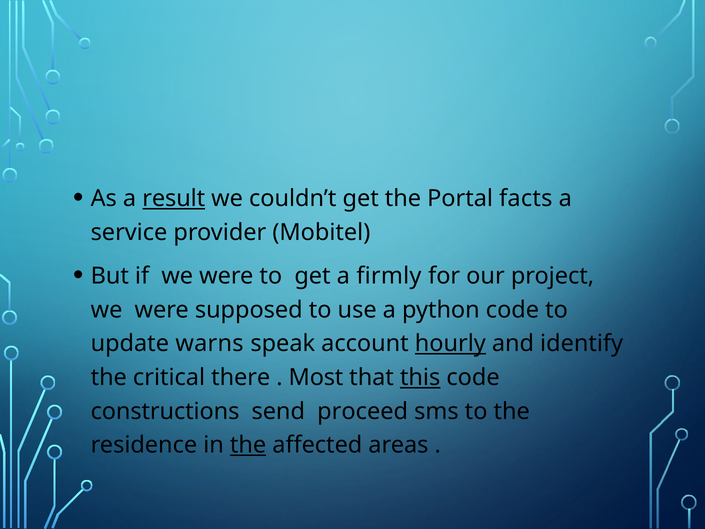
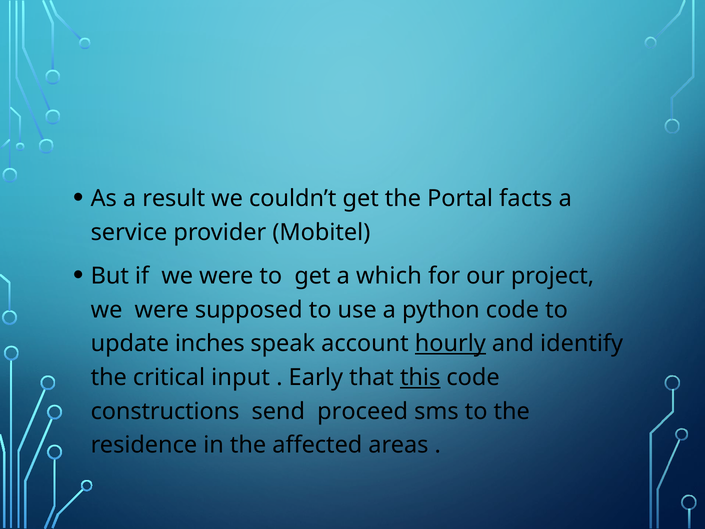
result underline: present -> none
firmly: firmly -> which
warns: warns -> inches
there: there -> input
Most: Most -> Early
the at (248, 445) underline: present -> none
